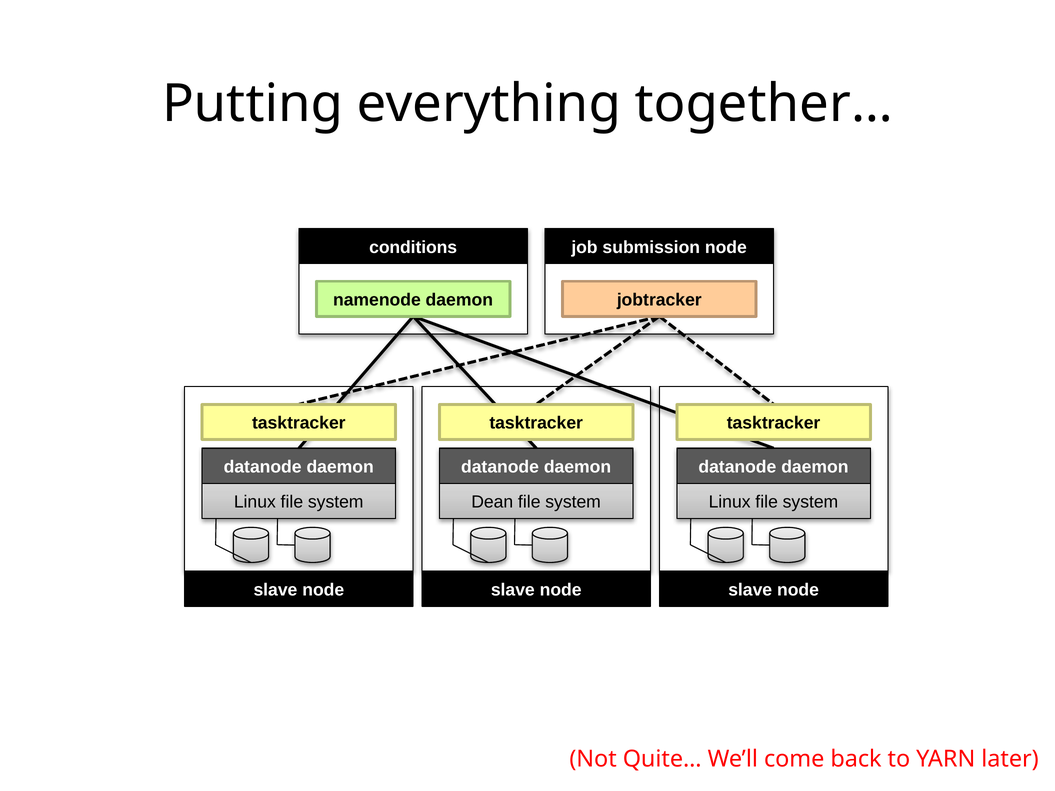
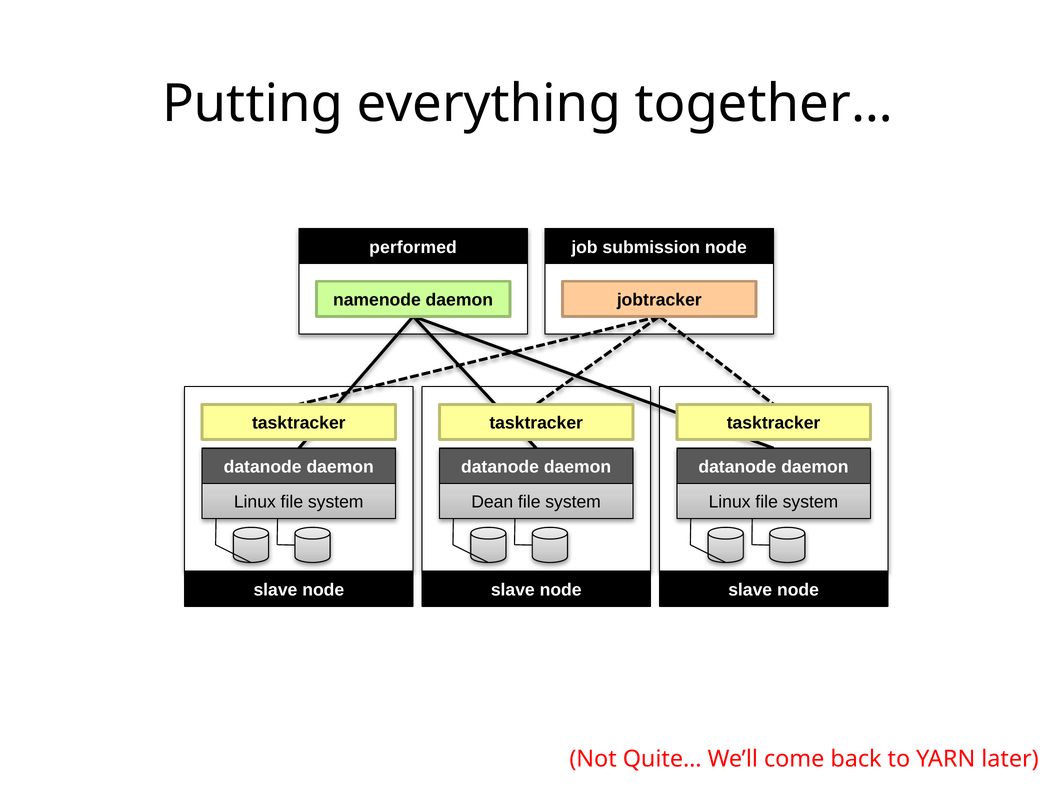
conditions: conditions -> performed
